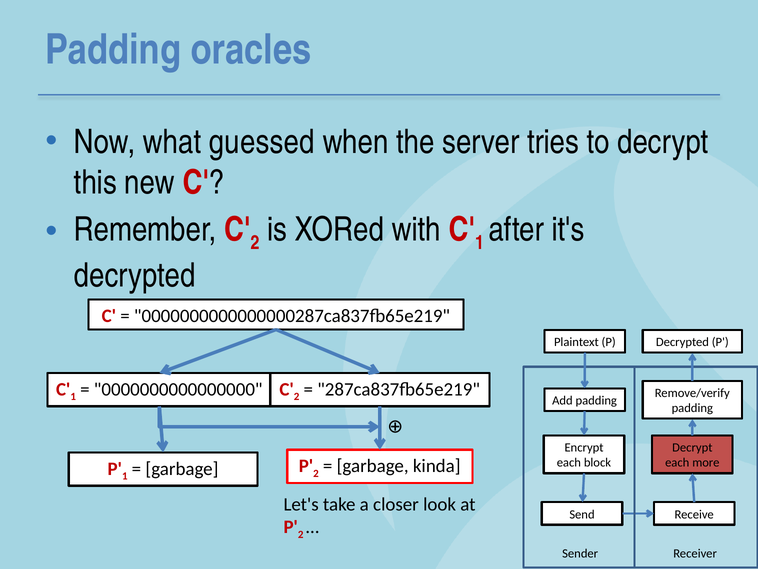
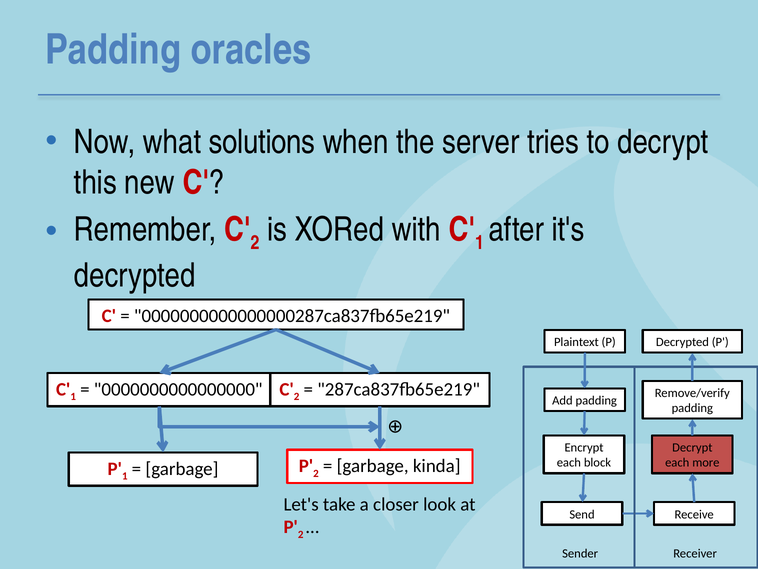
guessed: guessed -> solutions
